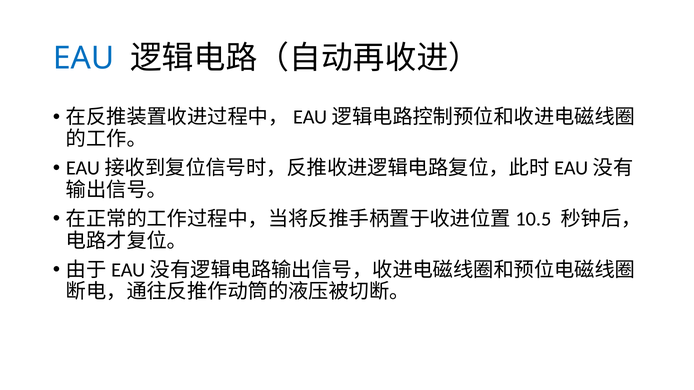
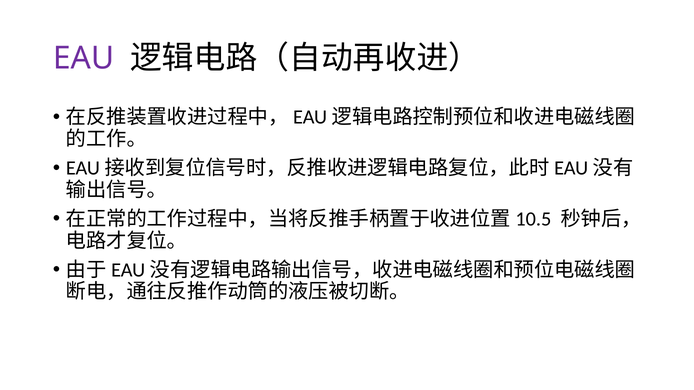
EAU colour: blue -> purple
